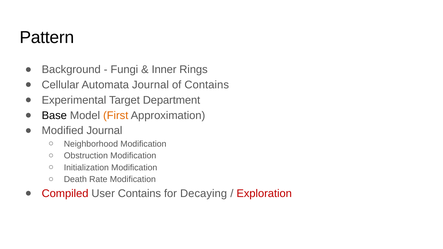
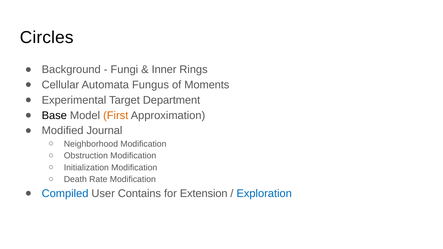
Pattern: Pattern -> Circles
Automata Journal: Journal -> Fungus
of Contains: Contains -> Moments
Compiled colour: red -> blue
Decaying: Decaying -> Extension
Exploration colour: red -> blue
